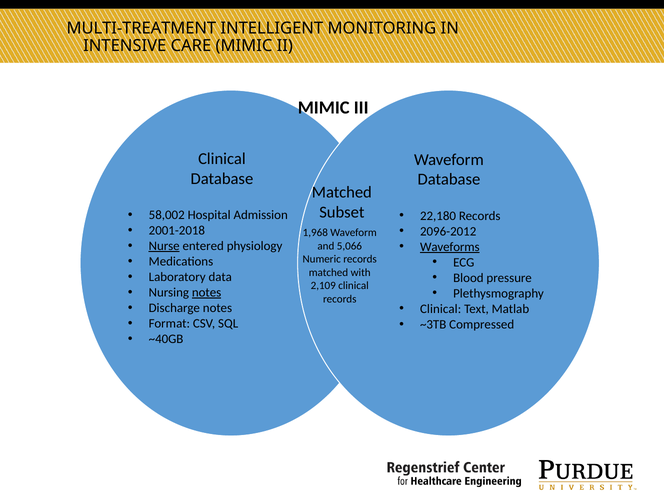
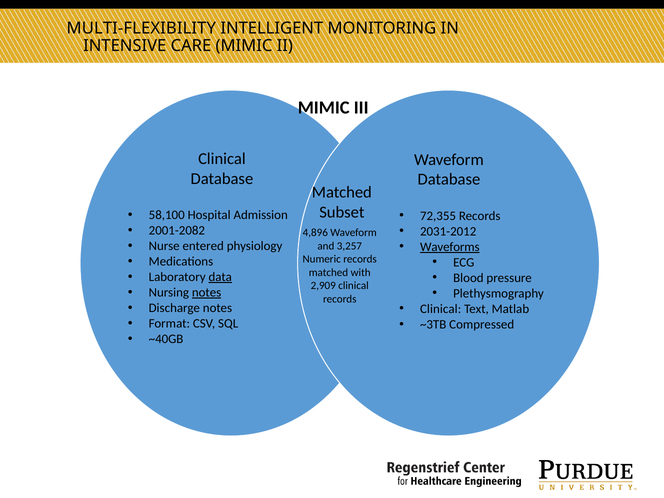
MULTI-TREATMENT: MULTI-TREATMENT -> MULTI-FLEXIBILITY
58,002: 58,002 -> 58,100
22,180: 22,180 -> 72,355
2001-2018: 2001-2018 -> 2001-2082
2096-2012: 2096-2012 -> 2031-2012
1,968: 1,968 -> 4,896
Nurse underline: present -> none
5,066: 5,066 -> 3,257
data underline: none -> present
2,109: 2,109 -> 2,909
